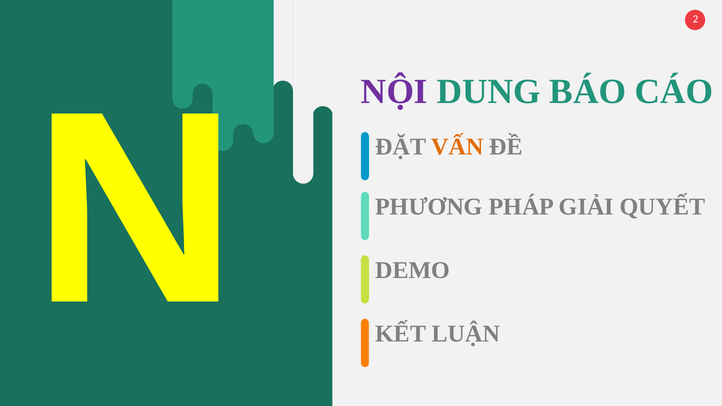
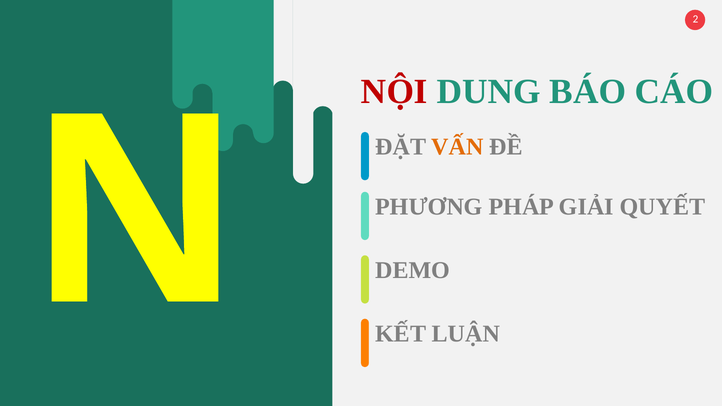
NỘI colour: purple -> red
